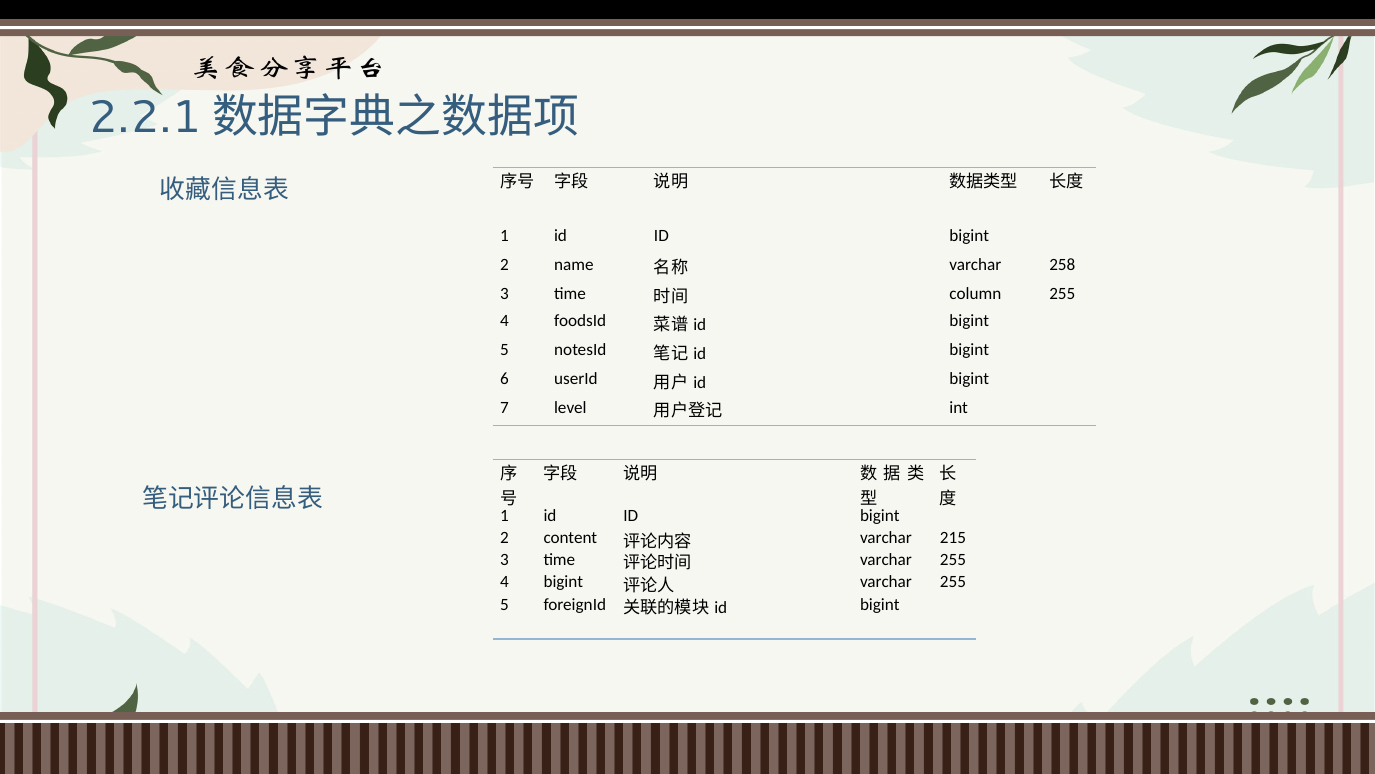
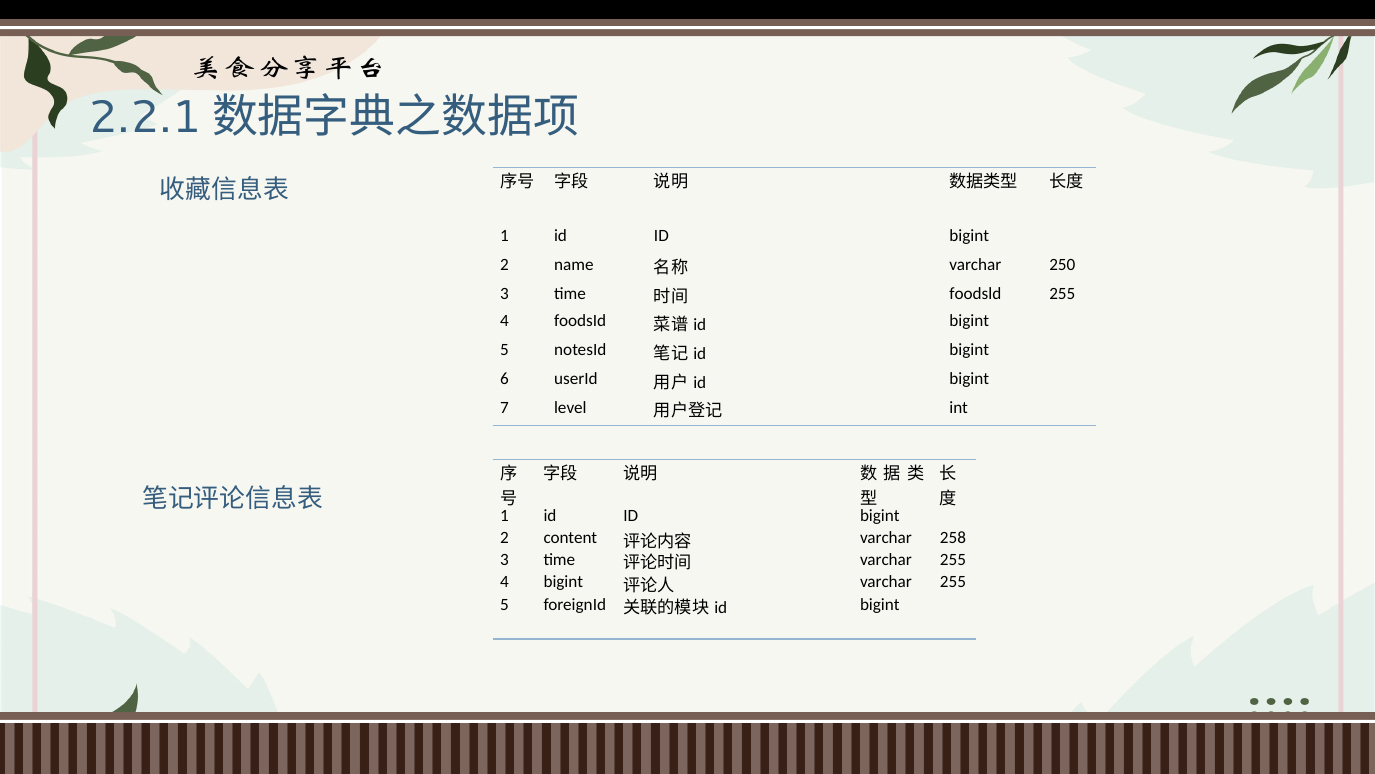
258: 258 -> 250
column: column -> foodsld
215: 215 -> 258
